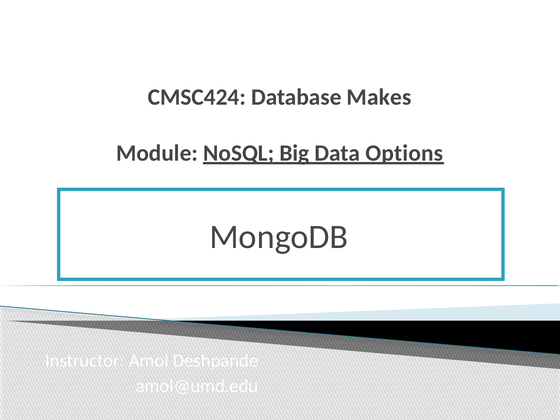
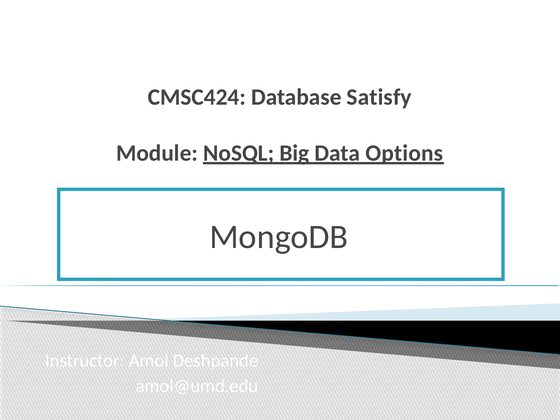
Makes: Makes -> Satisfy
